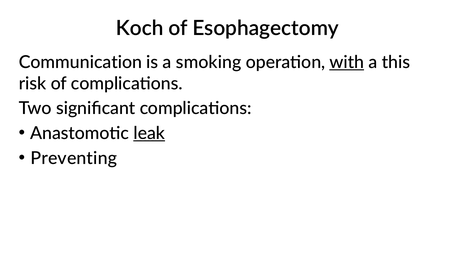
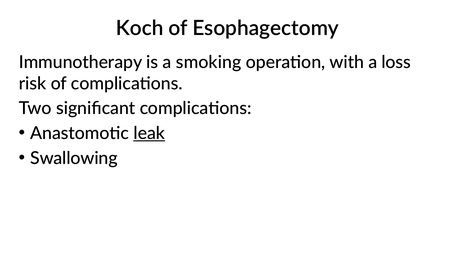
Communication: Communication -> Immunotherapy
with underline: present -> none
this: this -> loss
Preventing: Preventing -> Swallowing
